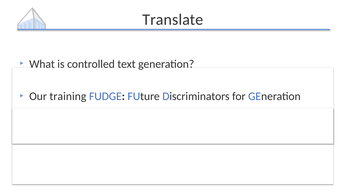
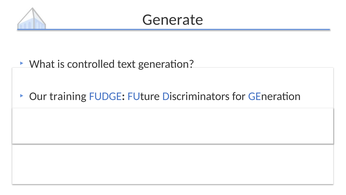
Translate: Translate -> Generate
